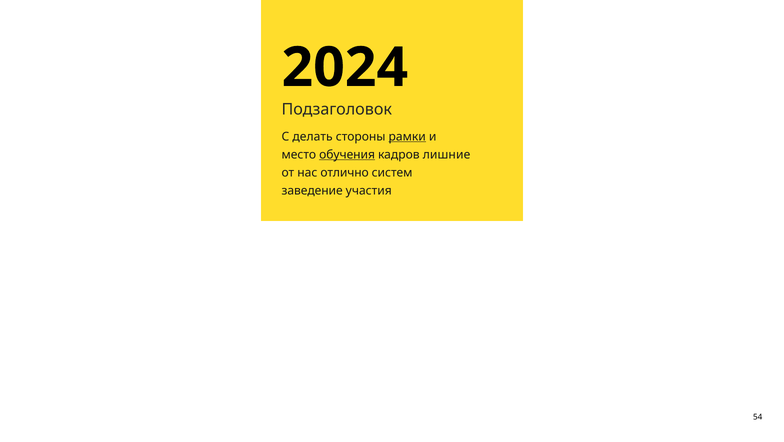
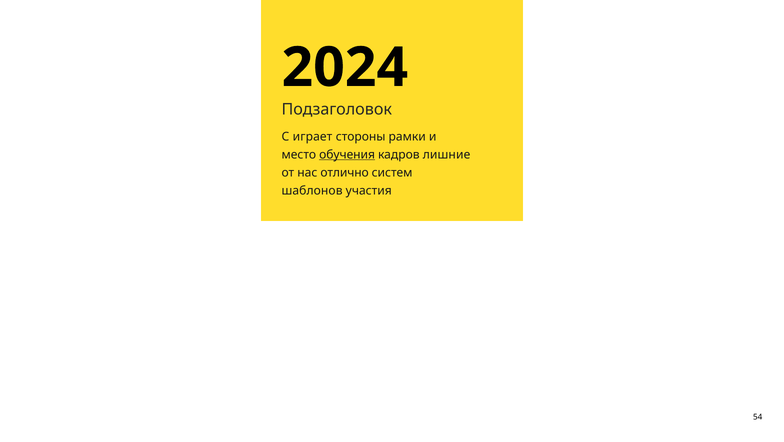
делать: делать -> играет
рамки underline: present -> none
заведение: заведение -> шаблонов
